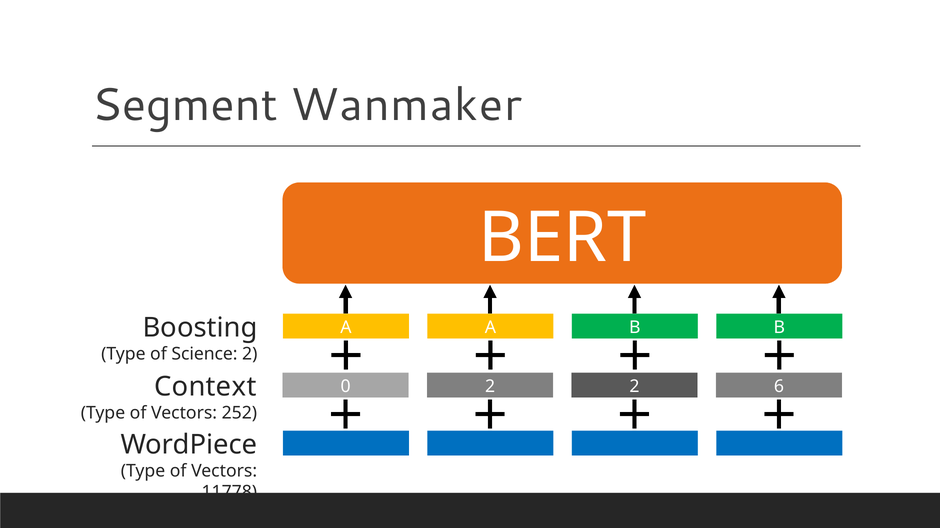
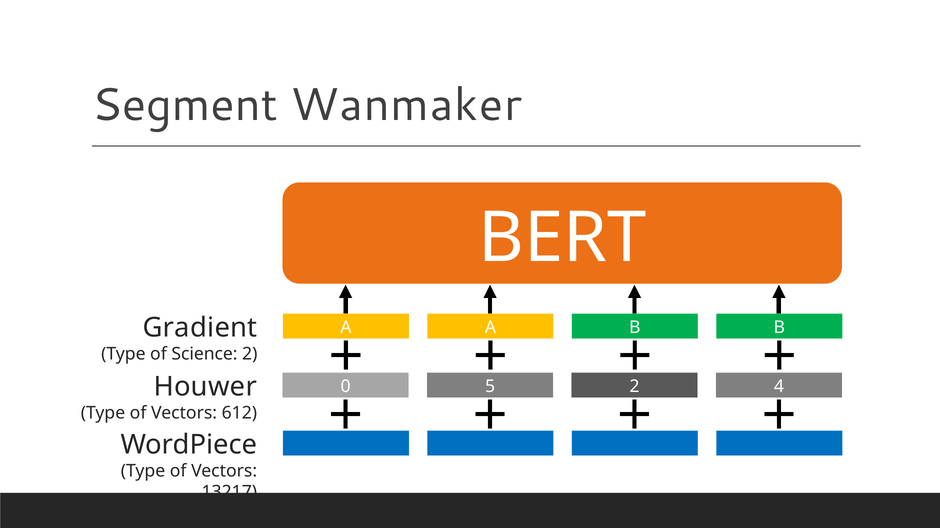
Boosting: Boosting -> Gradient
Context: Context -> Houwer
0 2: 2 -> 5
6: 6 -> 4
252: 252 -> 612
11778: 11778 -> 13217
